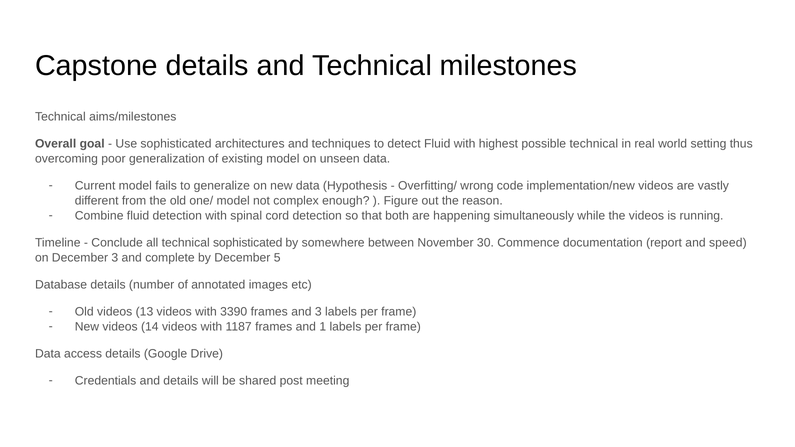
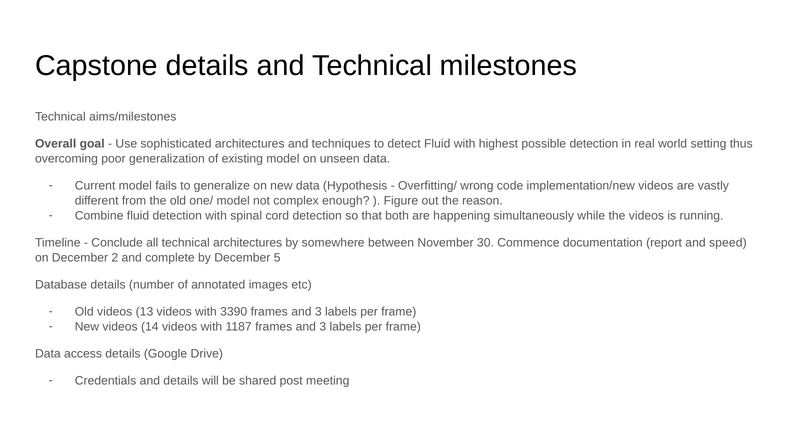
possible technical: technical -> detection
technical sophisticated: sophisticated -> architectures
December 3: 3 -> 2
1187 frames and 1: 1 -> 3
